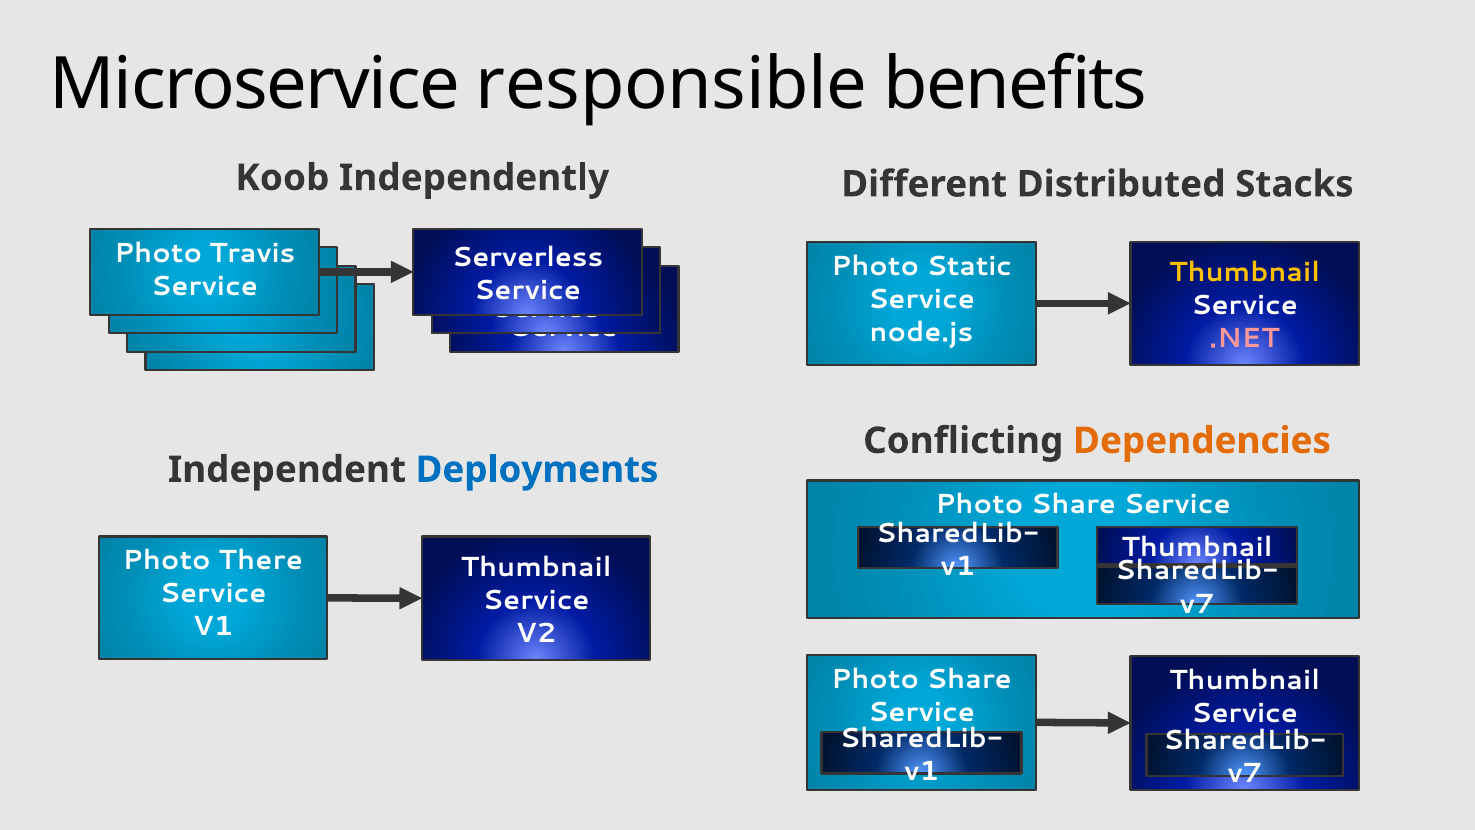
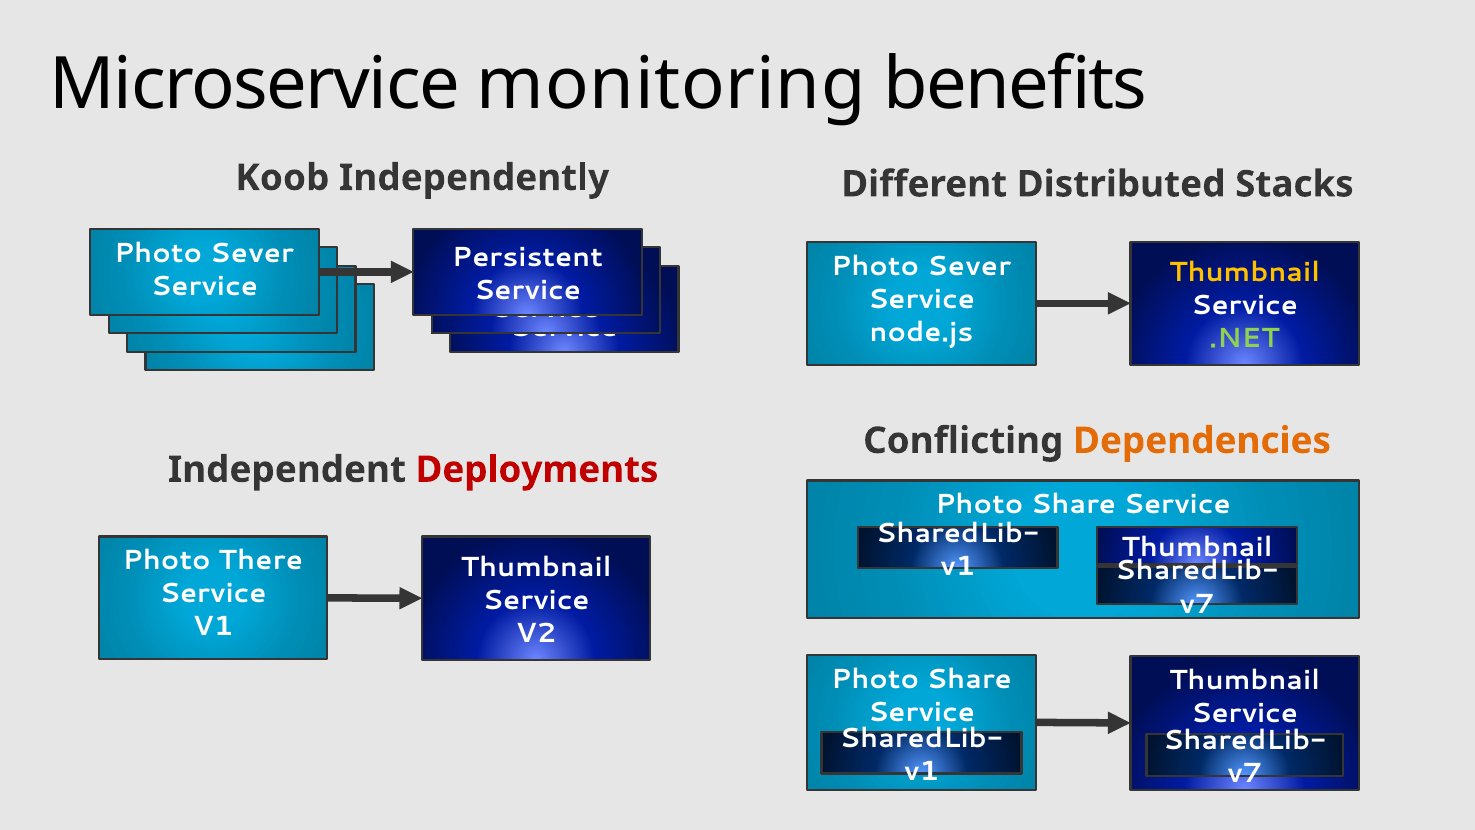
responsible: responsible -> monitoring
Travis at (252, 253): Travis -> Sever
Serverless: Serverless -> Persistent
Static at (969, 266): Static -> Sever
.NET colour: pink -> light green
Deployments colour: blue -> red
